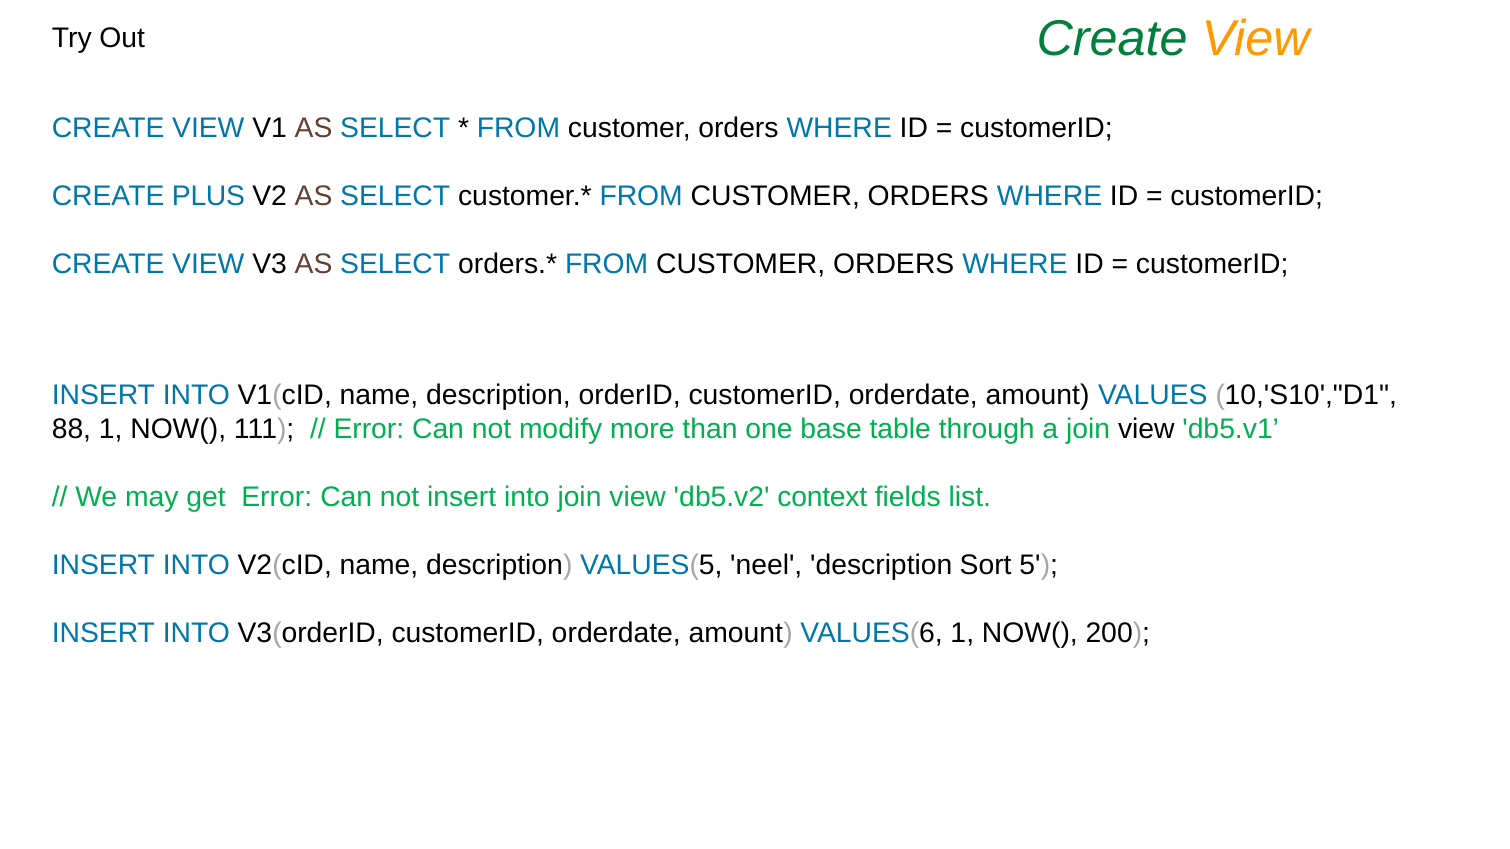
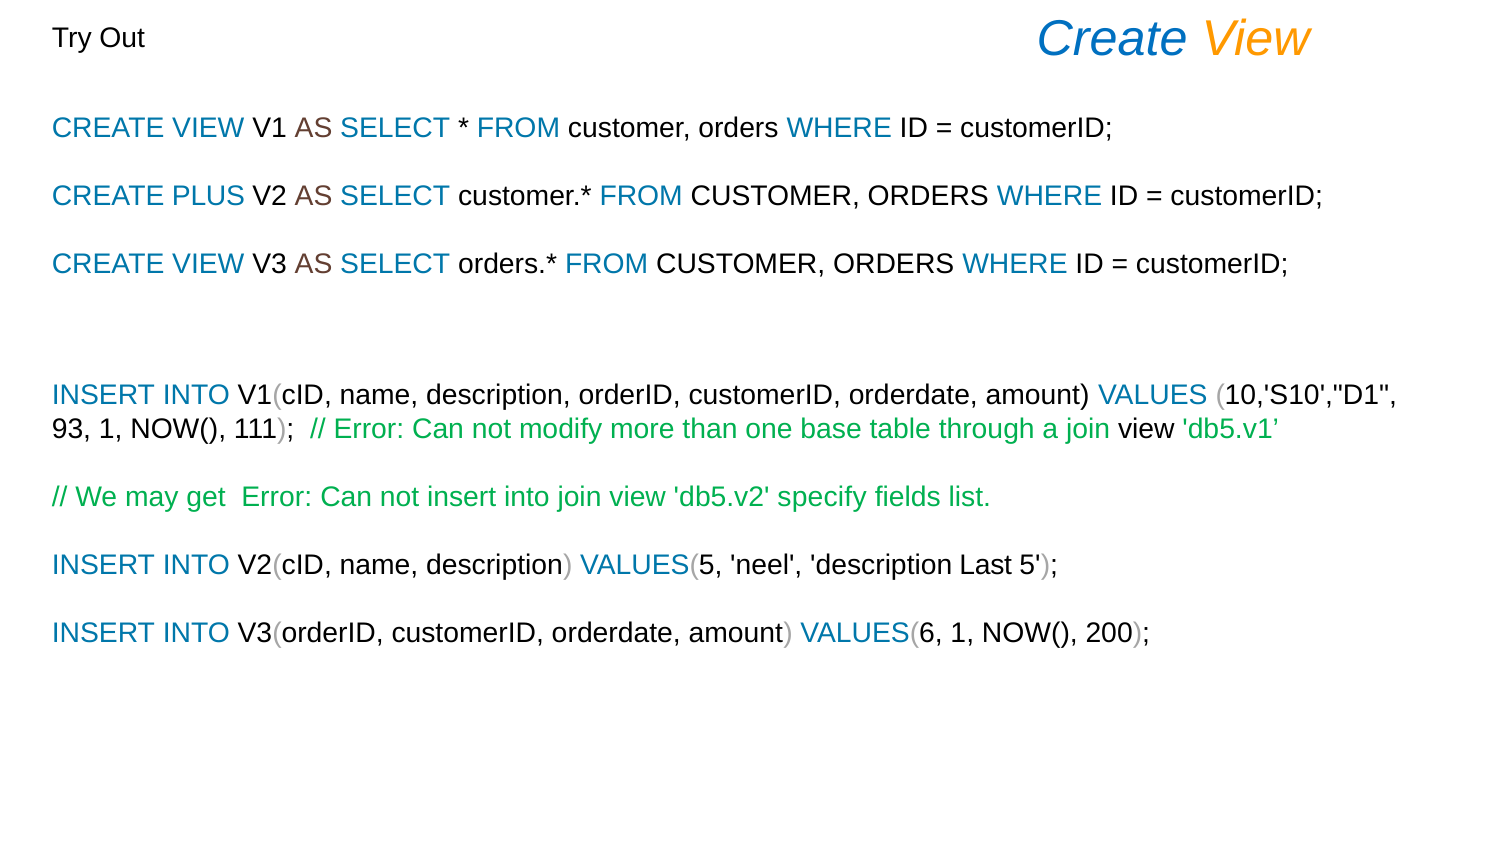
Create at (1112, 39) colour: green -> blue
88: 88 -> 93
context: context -> specify
Sort: Sort -> Last
